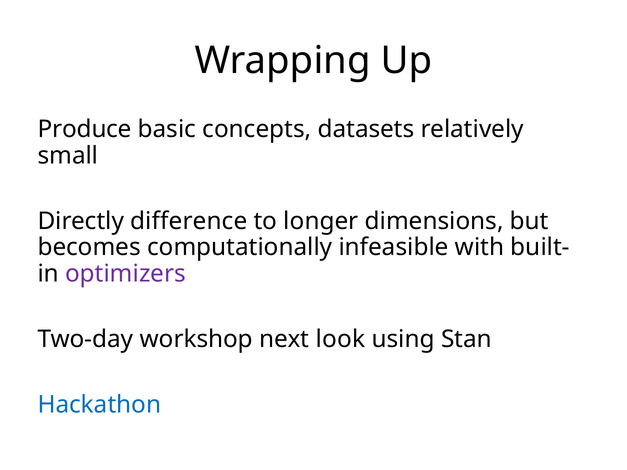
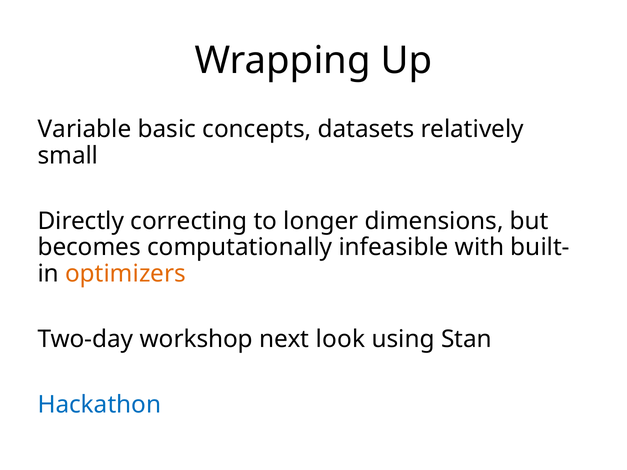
Produce: Produce -> Variable
difference: difference -> correcting
optimizers colour: purple -> orange
